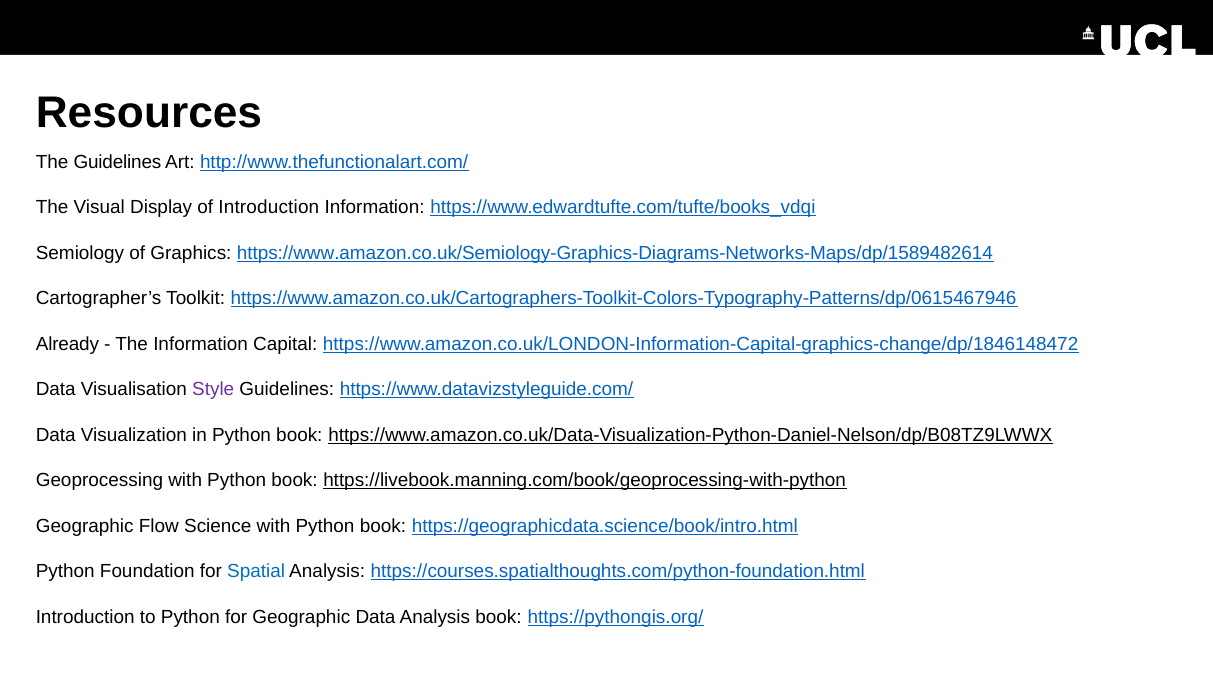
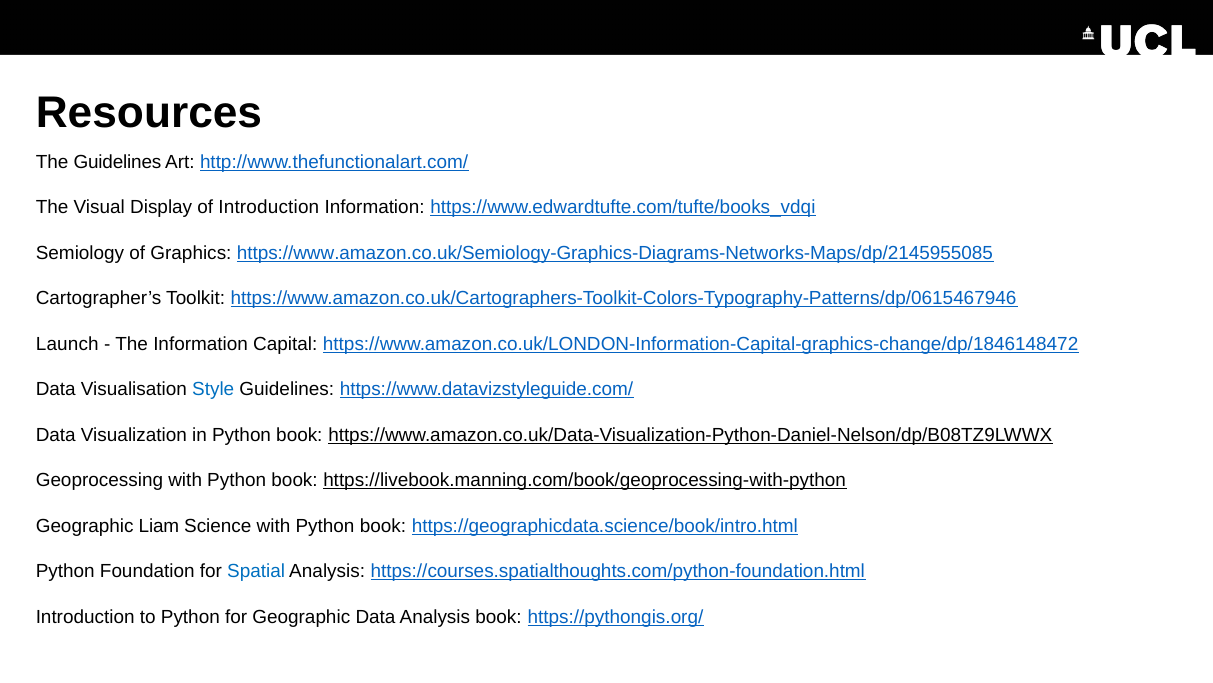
https://www.amazon.co.uk/Semiology-Graphics-Diagrams-Networks-Maps/dp/1589482614: https://www.amazon.co.uk/Semiology-Graphics-Diagrams-Networks-Maps/dp/1589482614 -> https://www.amazon.co.uk/Semiology-Graphics-Diagrams-Networks-Maps/dp/2145955085
Already: Already -> Launch
Style colour: purple -> blue
Flow: Flow -> Liam
